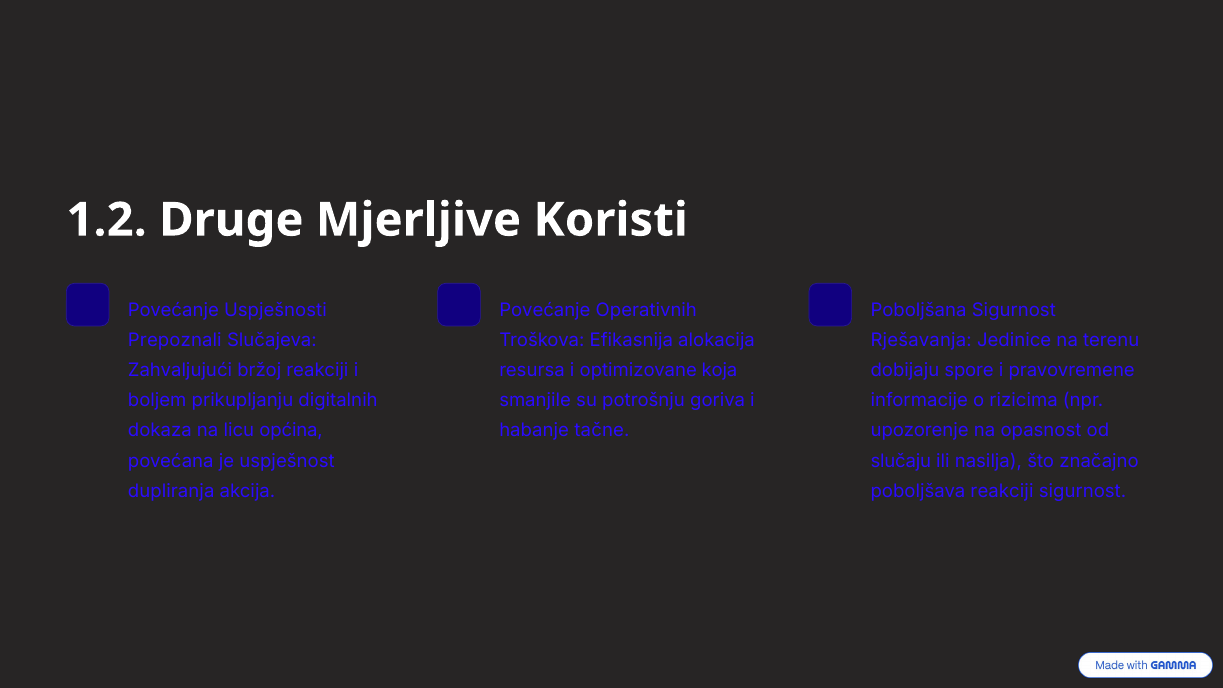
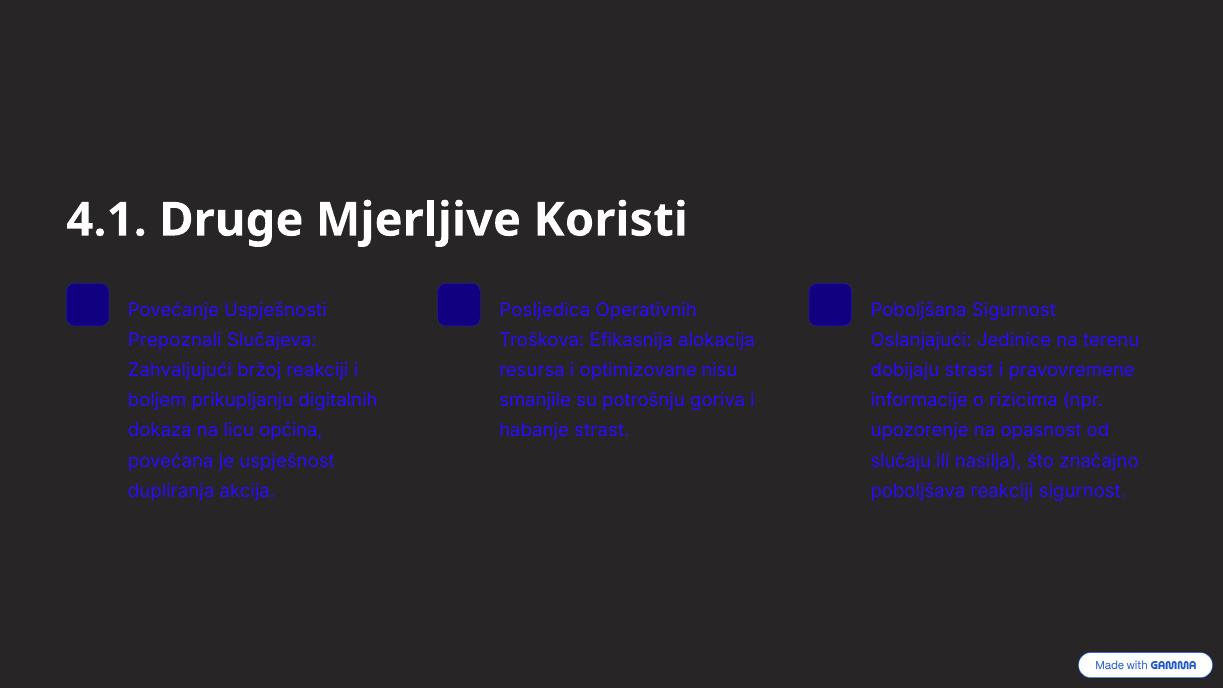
1.2: 1.2 -> 4.1
Povećanje at (545, 310): Povećanje -> Posljedica
Rješavanja: Rješavanja -> Oslanjajući
koja: koja -> nisu
dobijaju spore: spore -> strast
habanje tačne: tačne -> strast
